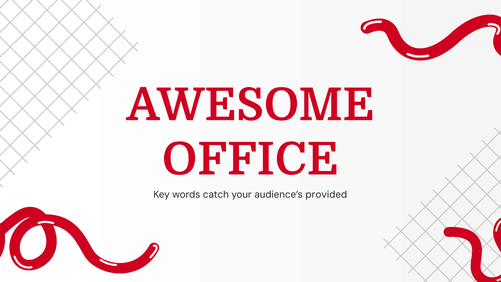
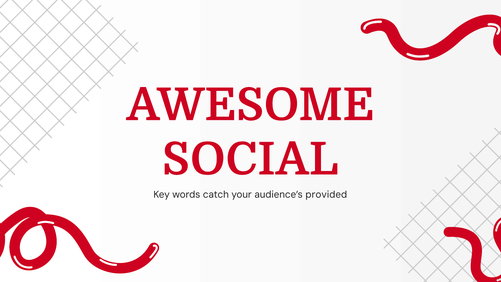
OFFICE: OFFICE -> SOCIAL
